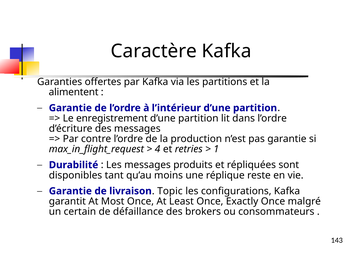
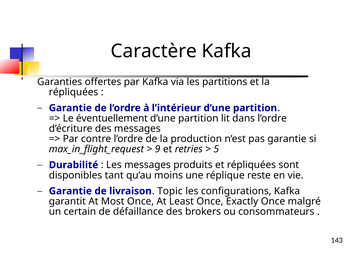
alimentent at (74, 92): alimentent -> répliquées
enregistrement: enregistrement -> éventuellement
4: 4 -> 9
1: 1 -> 5
